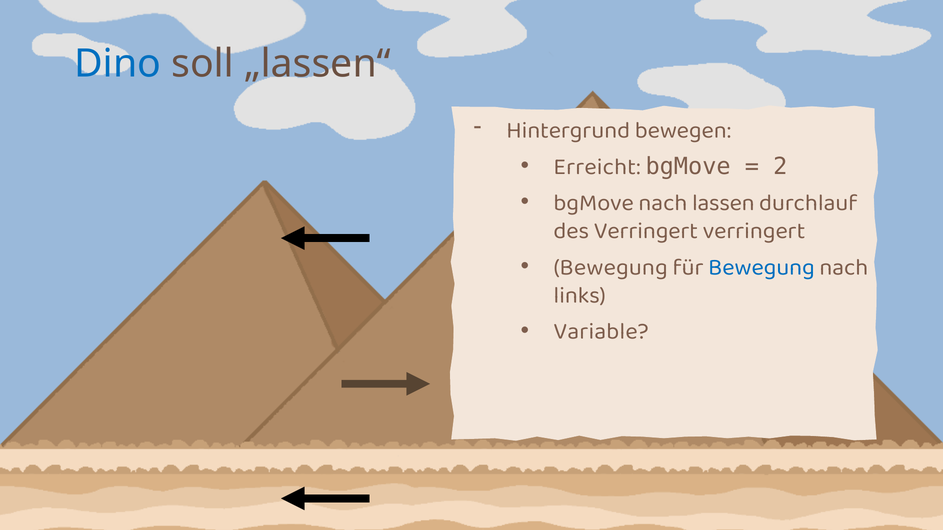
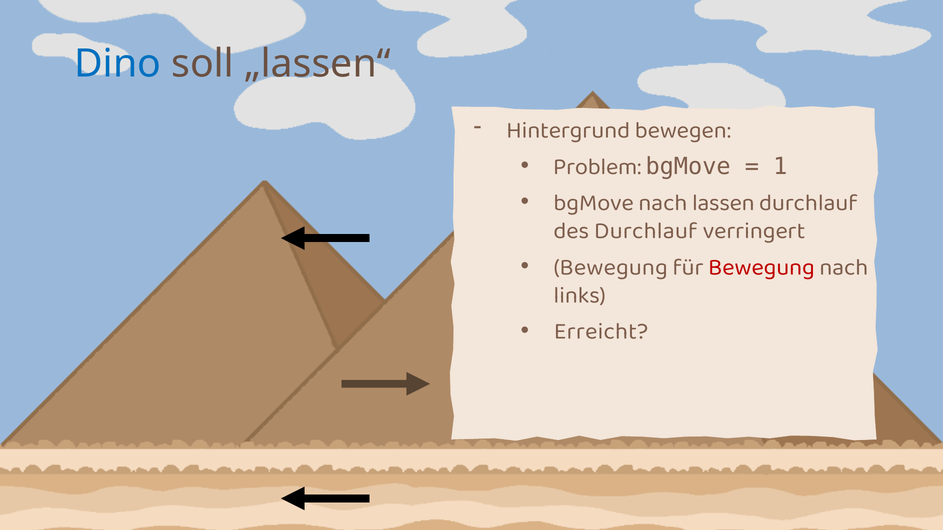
Erreicht: Erreicht -> Problem
2: 2 -> 1
des Verringert: Verringert -> Durchlauf
Bewegung at (761, 267) colour: blue -> red
Variable: Variable -> Erreicht
